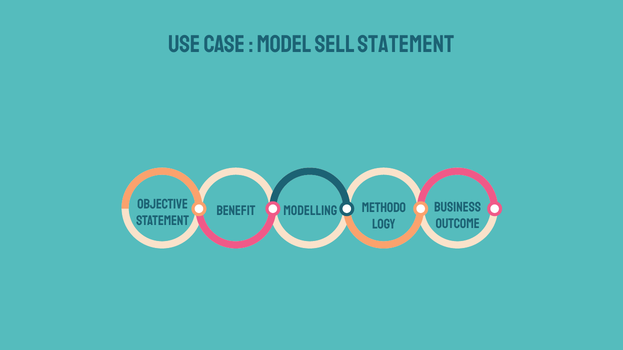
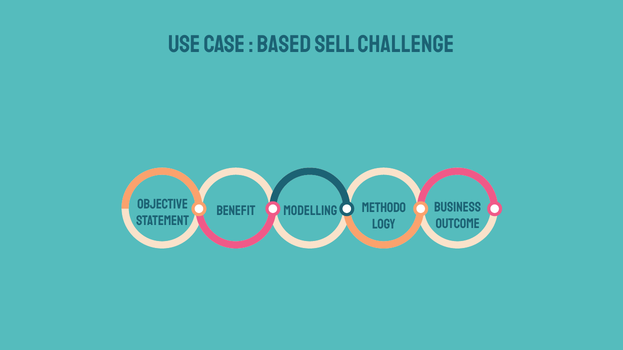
model: model -> based
sell statement: statement -> challenge
